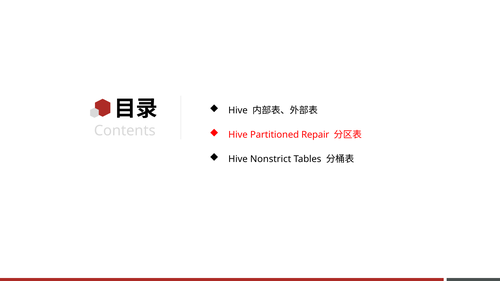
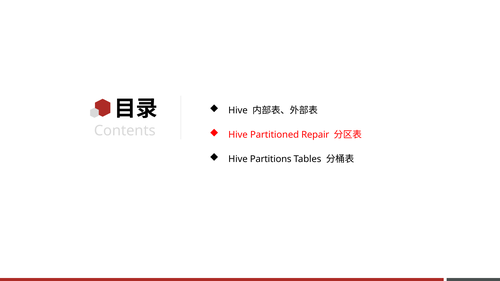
Nonstrict: Nonstrict -> Partitions
